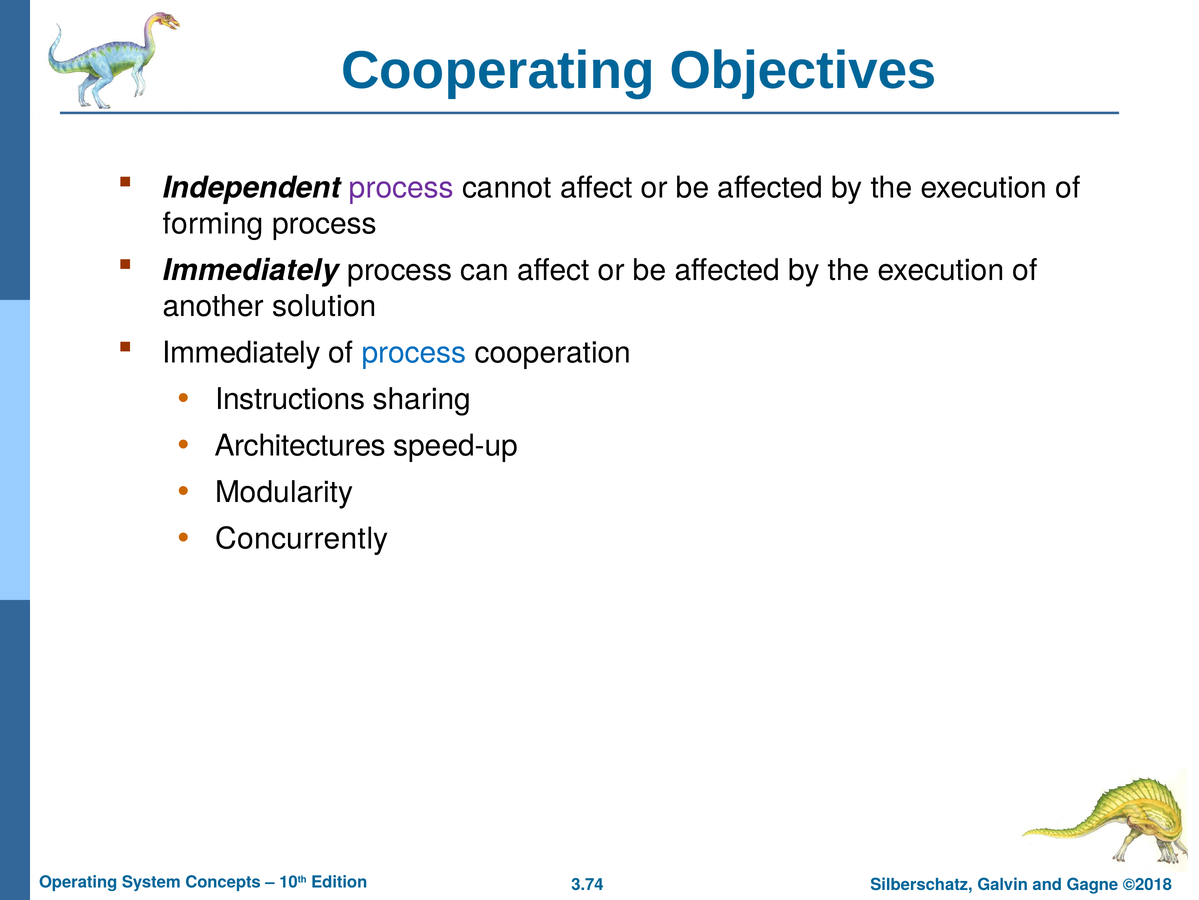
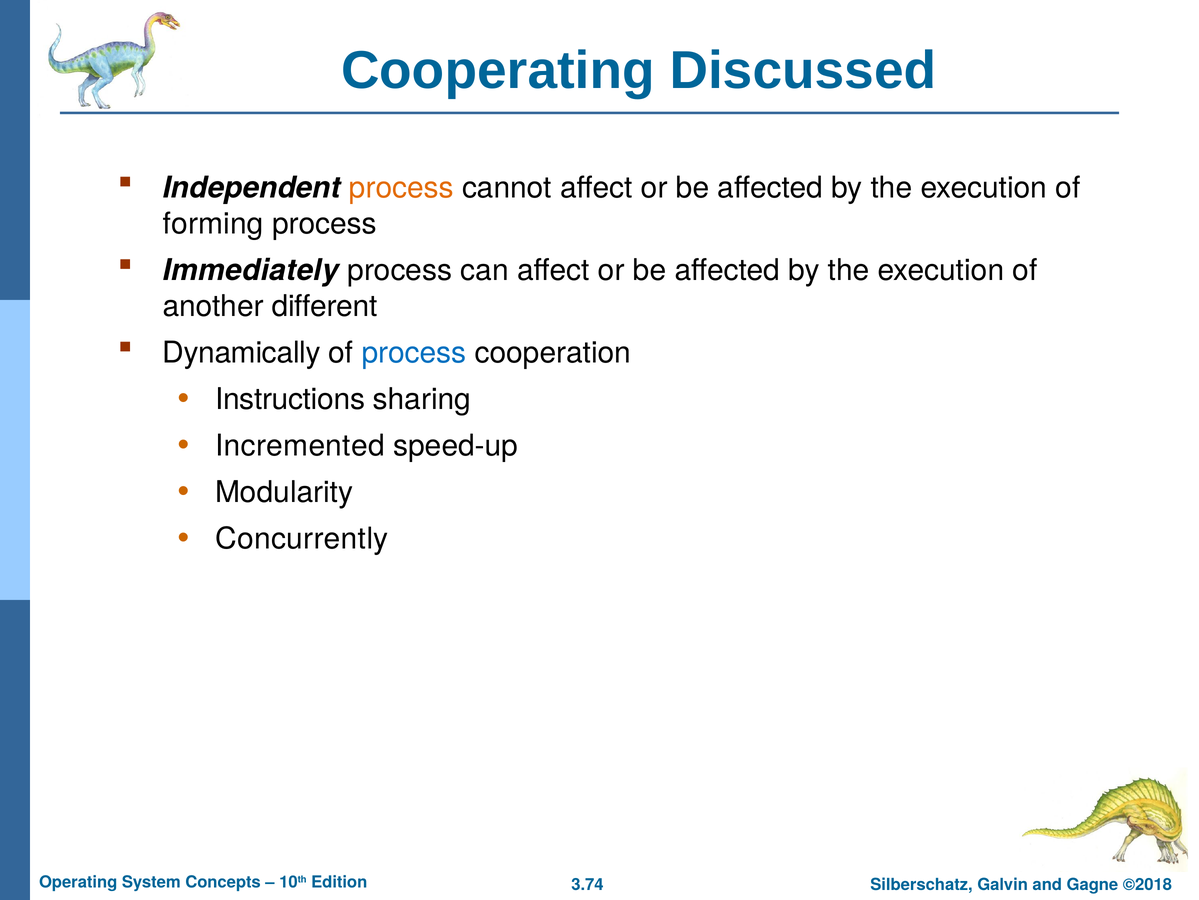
Objectives: Objectives -> Discussed
process at (401, 188) colour: purple -> orange
solution: solution -> different
Immediately at (241, 353): Immediately -> Dynamically
Architectures: Architectures -> Incremented
